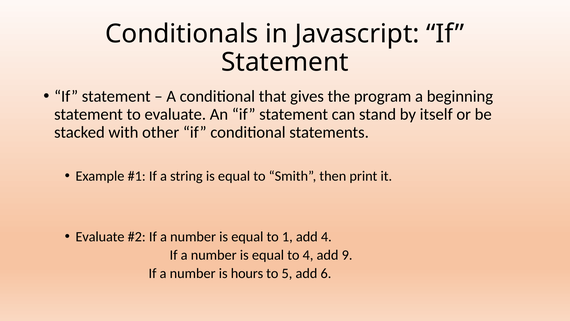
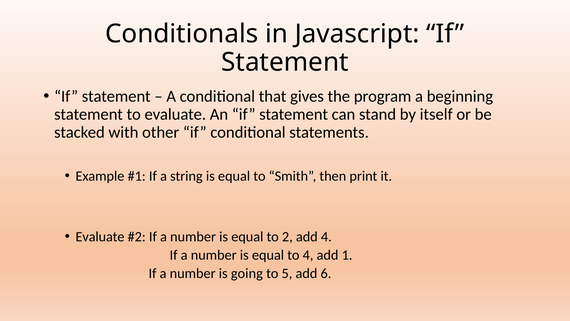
1: 1 -> 2
9: 9 -> 1
hours: hours -> going
